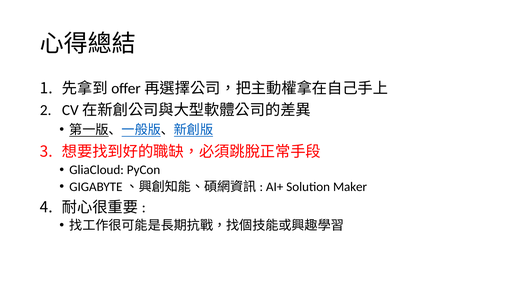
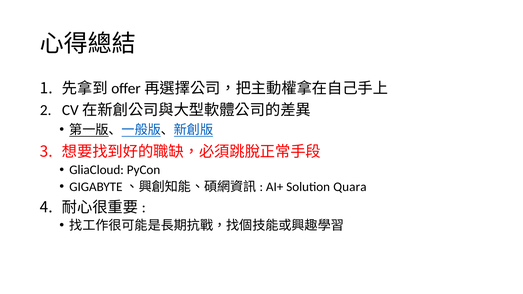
Maker: Maker -> Quara
